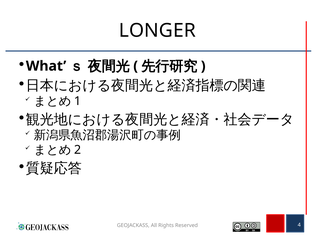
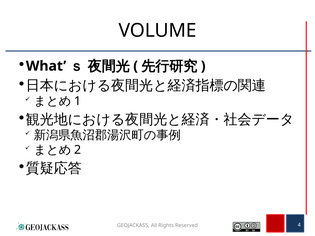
LONGER: LONGER -> VOLUME
